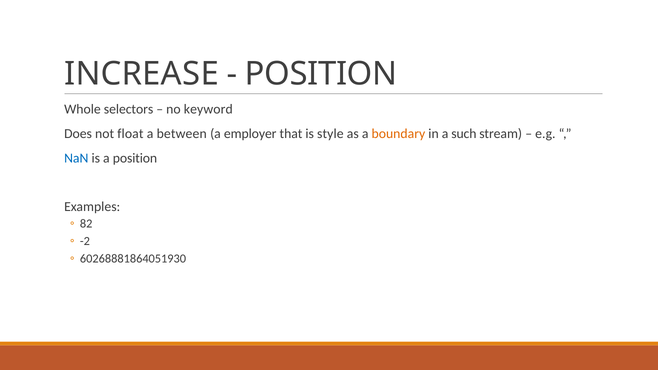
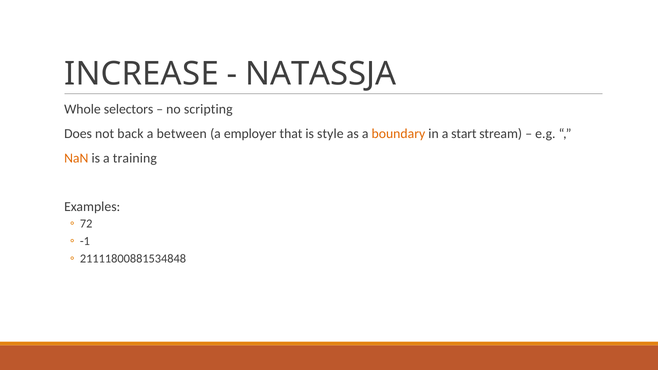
POSITION at (321, 74): POSITION -> NATASSJA
keyword: keyword -> scripting
float: float -> back
such: such -> start
NaN colour: blue -> orange
a position: position -> training
82: 82 -> 72
-2: -2 -> -1
60268881864051930: 60268881864051930 -> 21111800881534848
